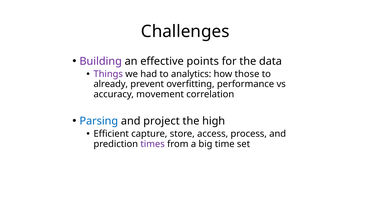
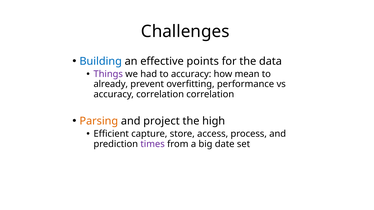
Building colour: purple -> blue
to analytics: analytics -> accuracy
those: those -> mean
accuracy movement: movement -> correlation
Parsing colour: blue -> orange
time: time -> date
